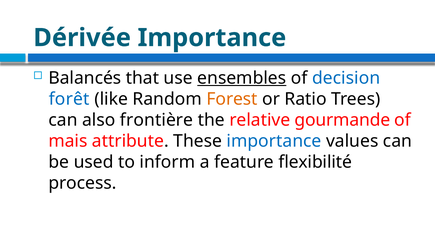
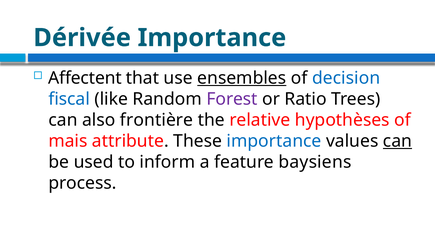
Balancés: Balancés -> Affectent
forêt: forêt -> fiscal
Forest colour: orange -> purple
gourmande: gourmande -> hypothèses
can at (397, 141) underline: none -> present
flexibilité: flexibilité -> baysiens
